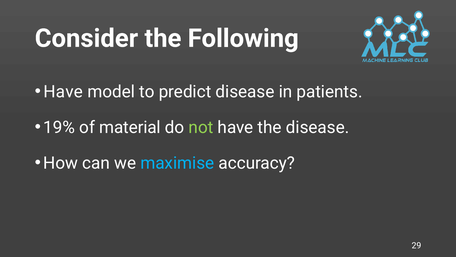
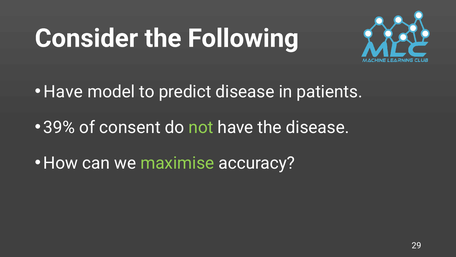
19%: 19% -> 39%
material: material -> consent
maximise colour: light blue -> light green
